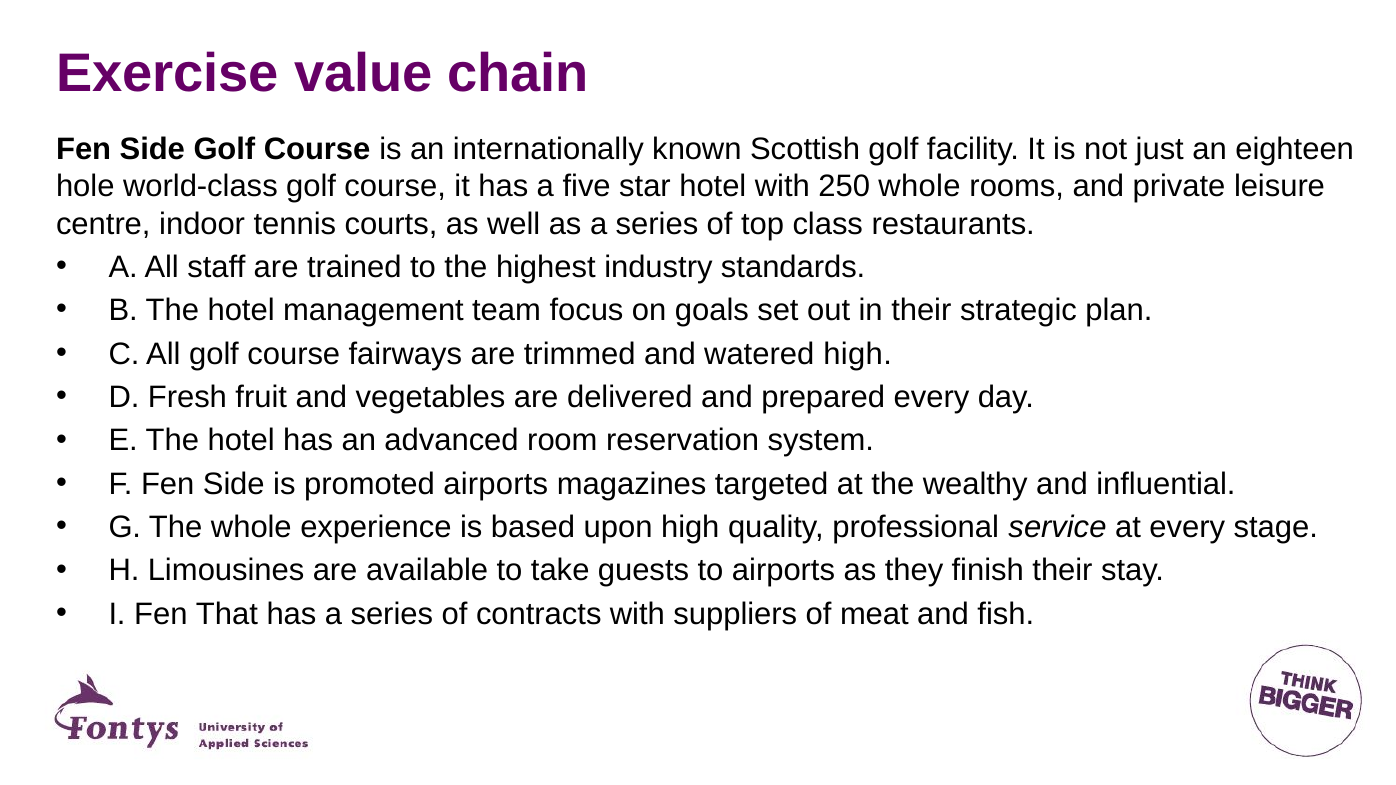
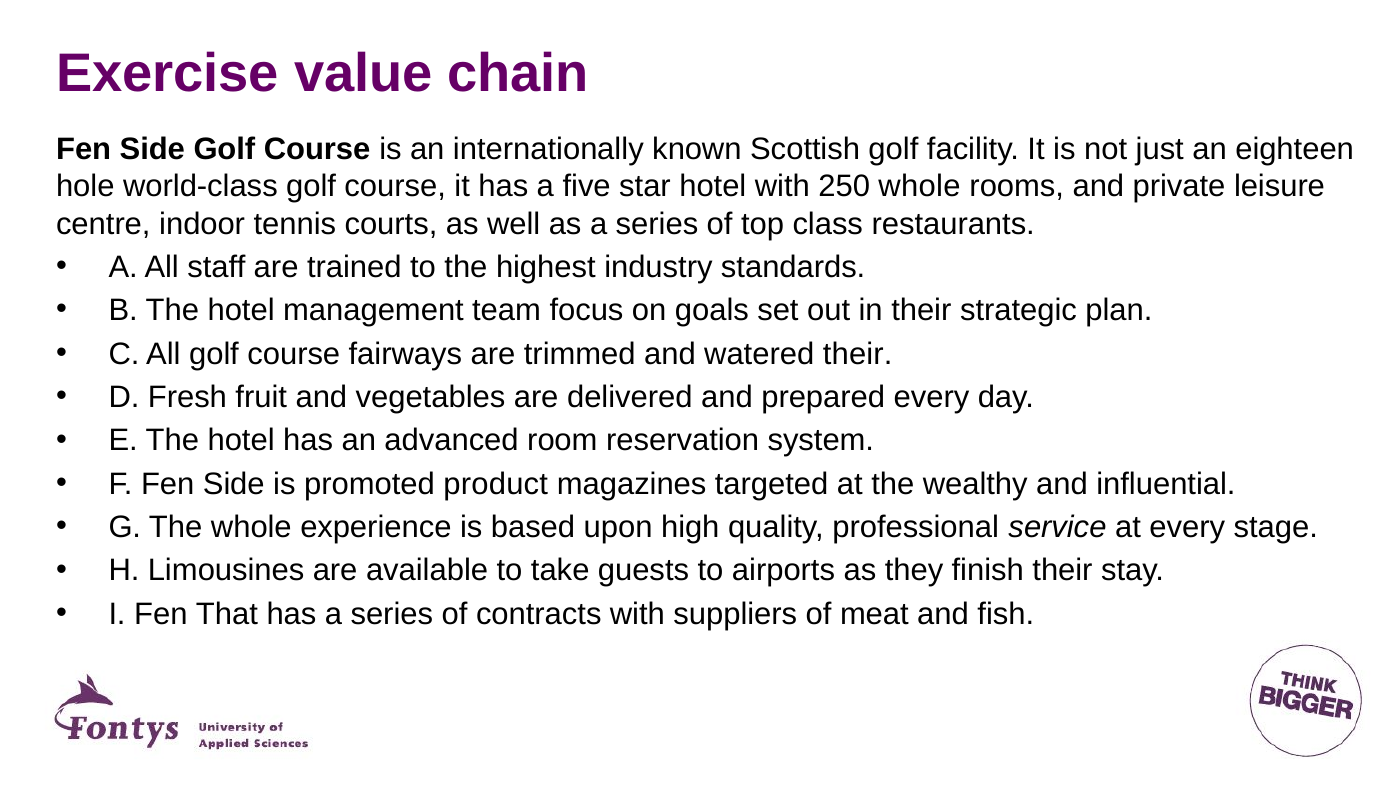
watered high: high -> their
promoted airports: airports -> product
